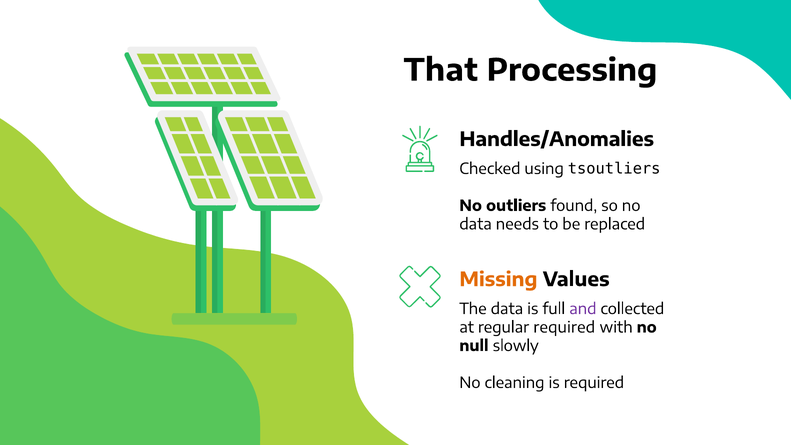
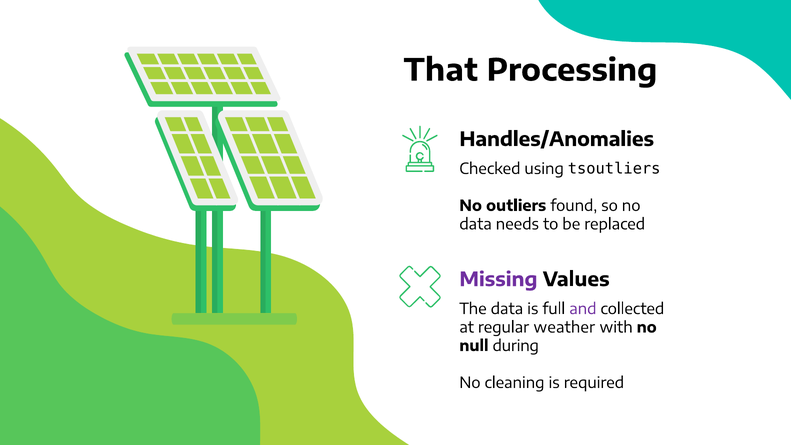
Missing colour: orange -> purple
regular required: required -> weather
slowly: slowly -> during
